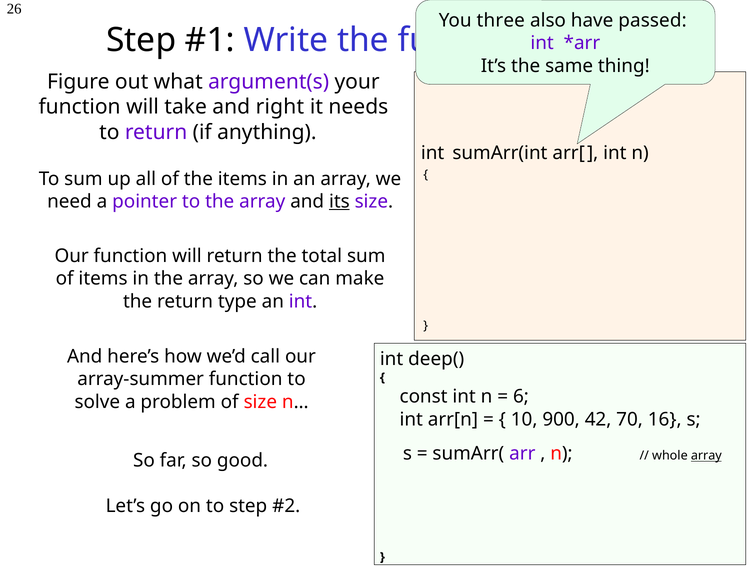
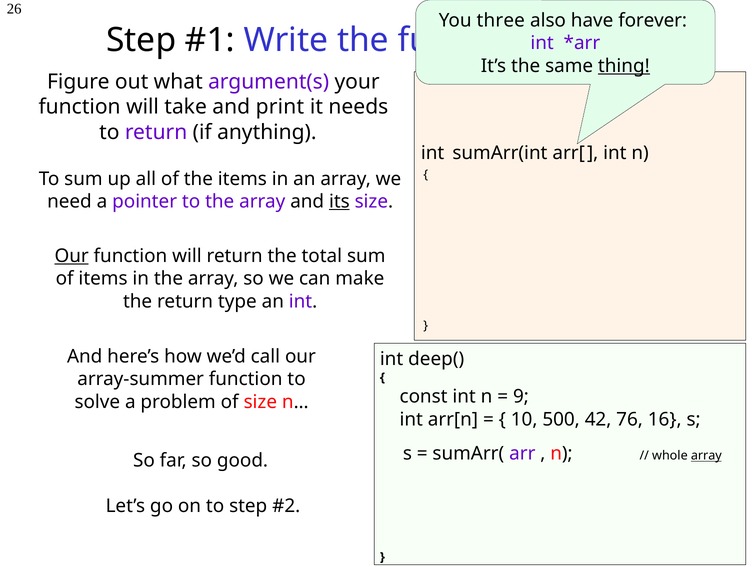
passed: passed -> forever
thing underline: none -> present
right: right -> print
Our at (72, 256) underline: none -> present
6: 6 -> 9
900: 900 -> 500
70: 70 -> 76
